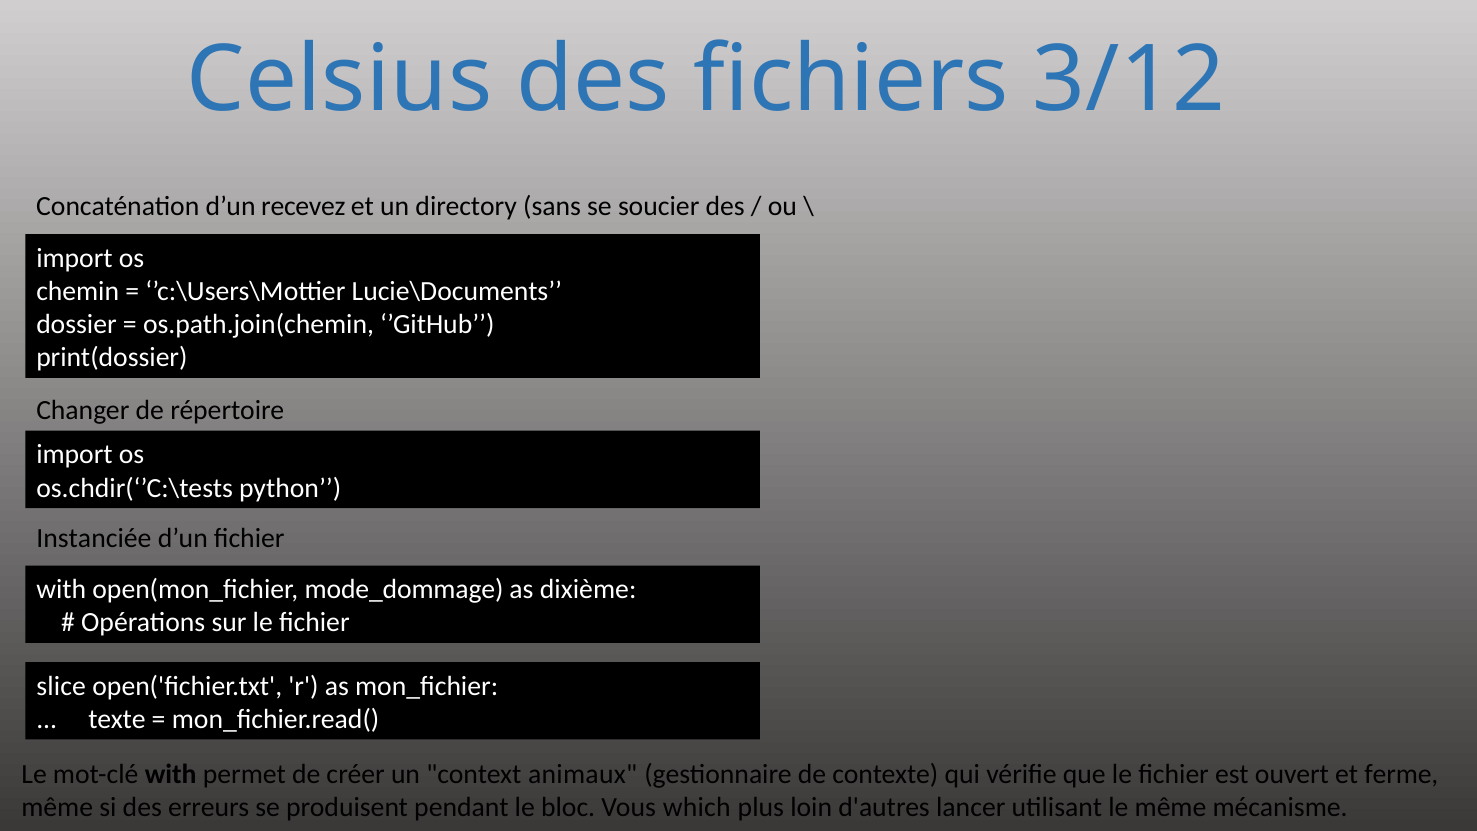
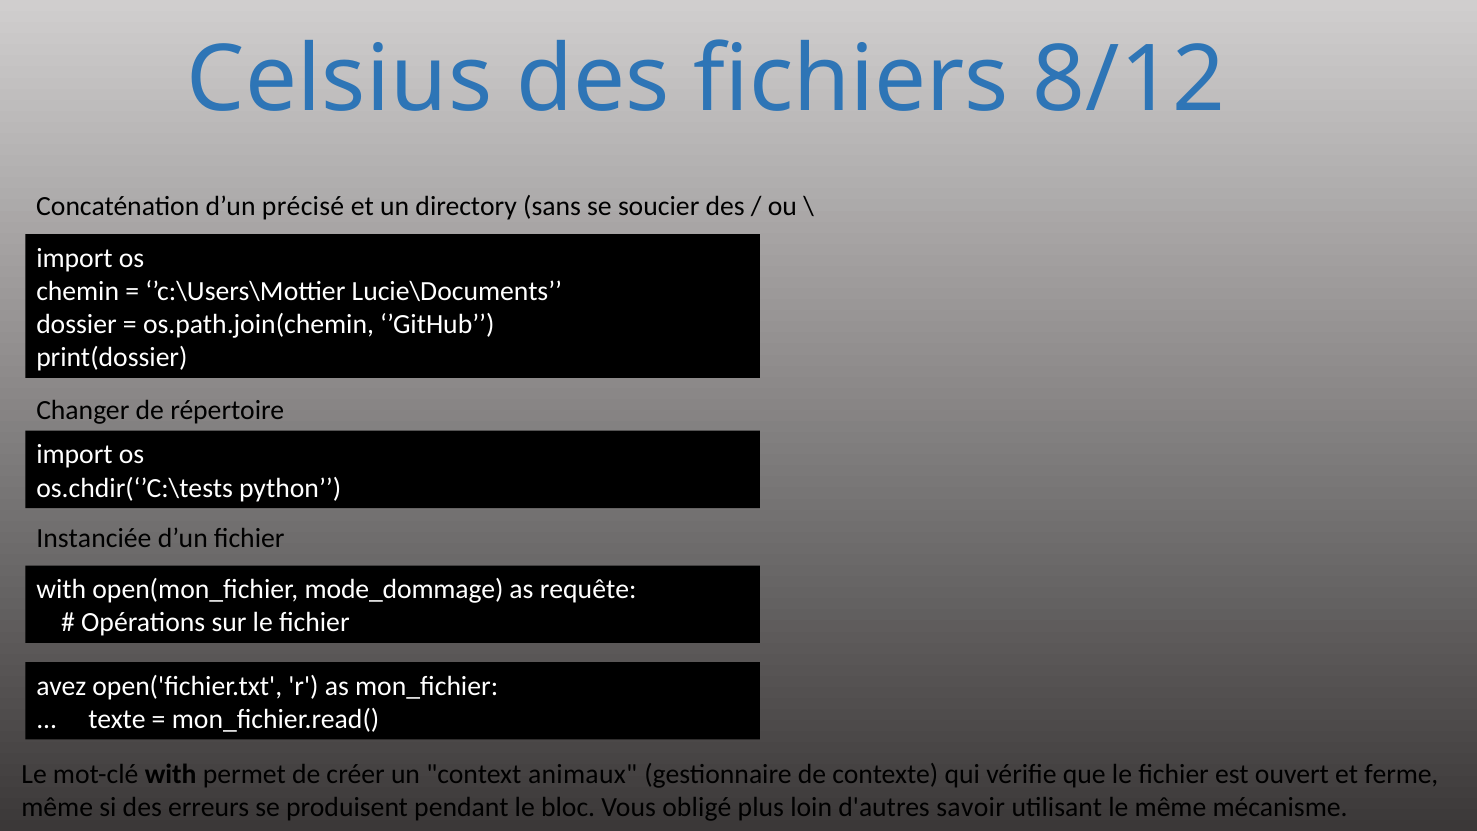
3/12: 3/12 -> 8/12
recevez: recevez -> précisé
dixième: dixième -> requête
slice: slice -> avez
which: which -> obligé
lancer: lancer -> savoir
